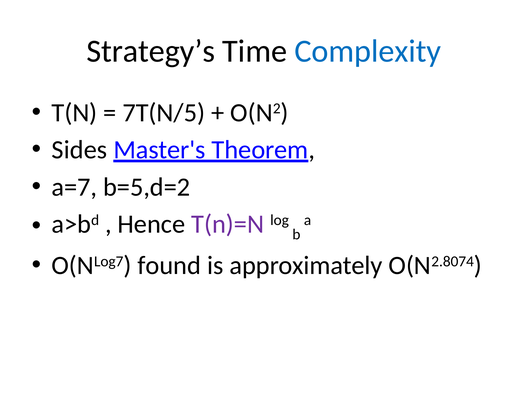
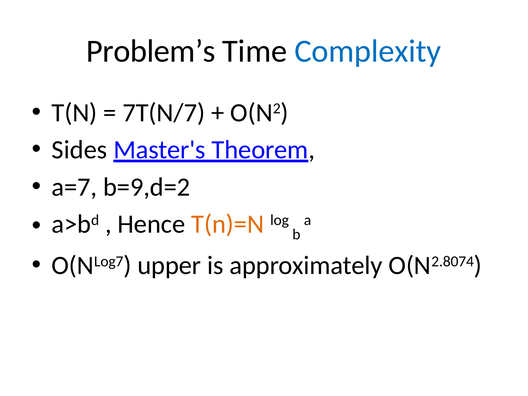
Strategy’s: Strategy’s -> Problem’s
7T(N/5: 7T(N/5 -> 7T(N/7
b=5,d=2: b=5,d=2 -> b=9,d=2
T(n)=N colour: purple -> orange
found: found -> upper
